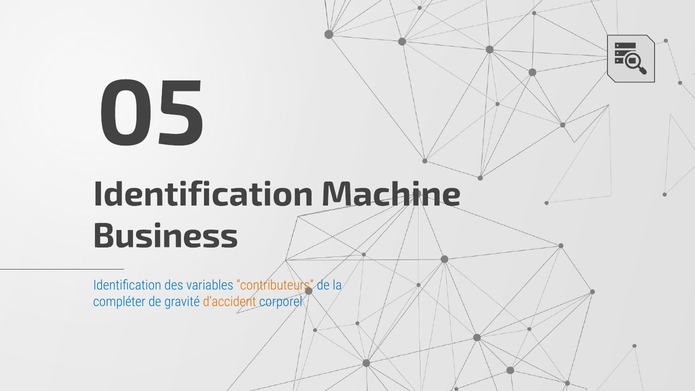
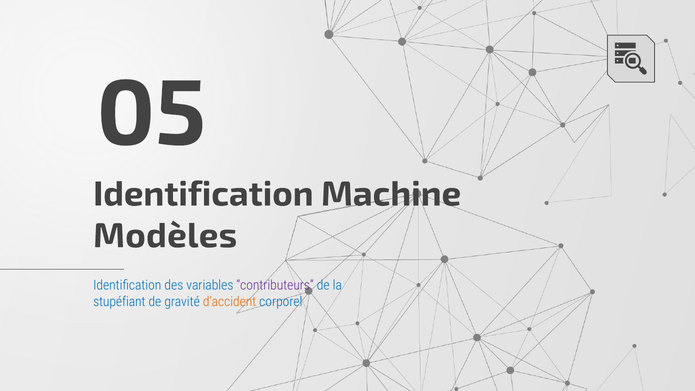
Business: Business -> Modèles
contributeurs colour: orange -> purple
compléter: compléter -> stupéfiant
